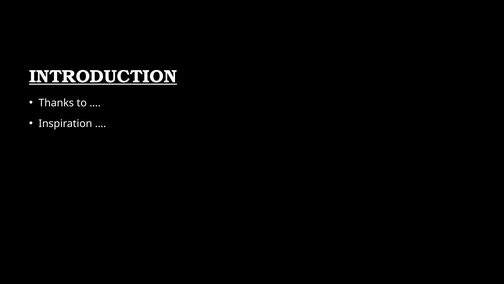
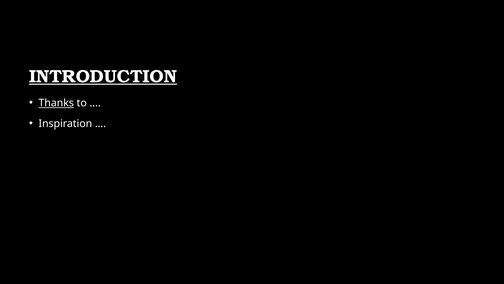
Thanks underline: none -> present
